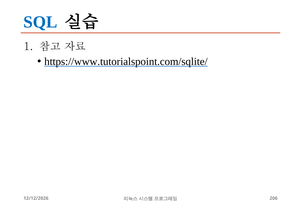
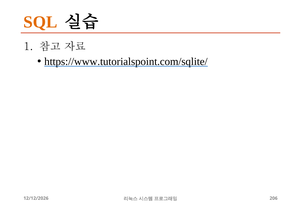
SQL colour: blue -> orange
